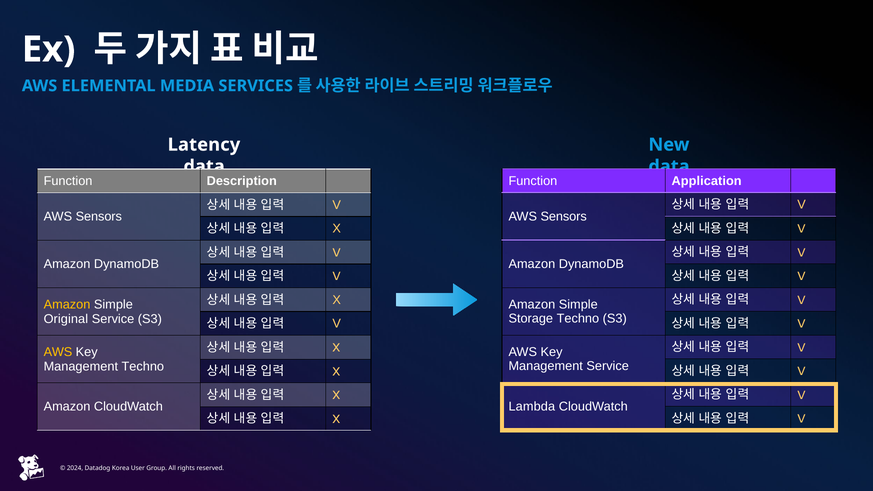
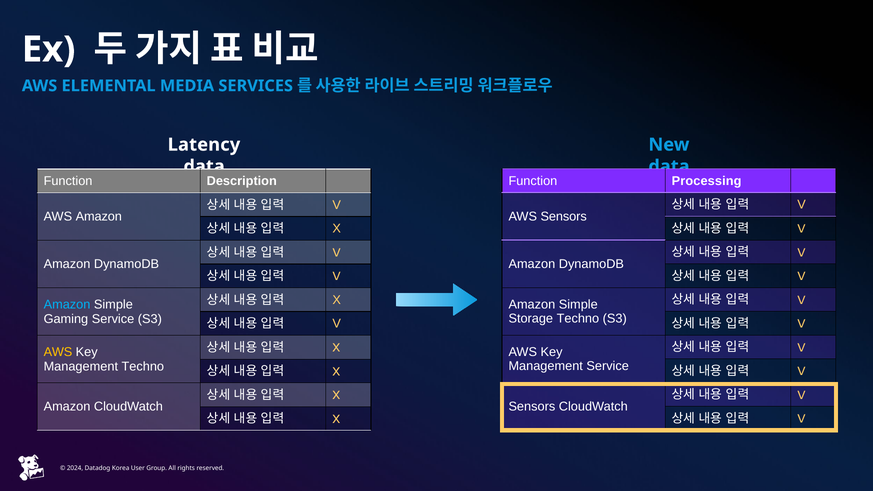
Application: Application -> Processing
Sensors at (99, 217): Sensors -> Amazon
Amazon at (67, 305) colour: yellow -> light blue
Original: Original -> Gaming
Lambda at (532, 407): Lambda -> Sensors
